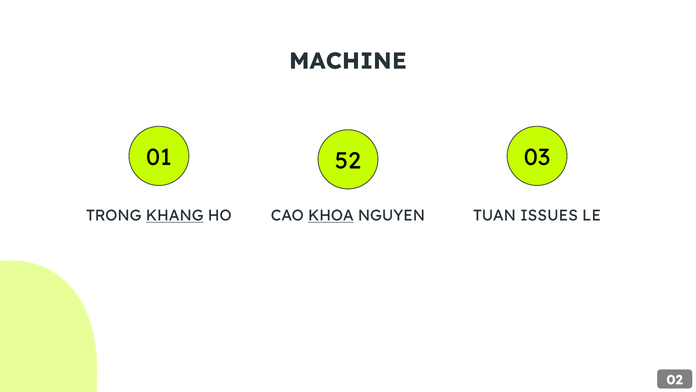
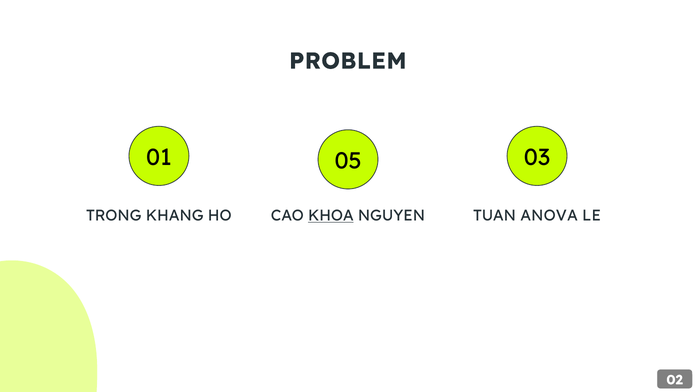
MACHINE: MACHINE -> PROBLEM
52: 52 -> 05
KHANG underline: present -> none
ISSUES: ISSUES -> ANOVA
